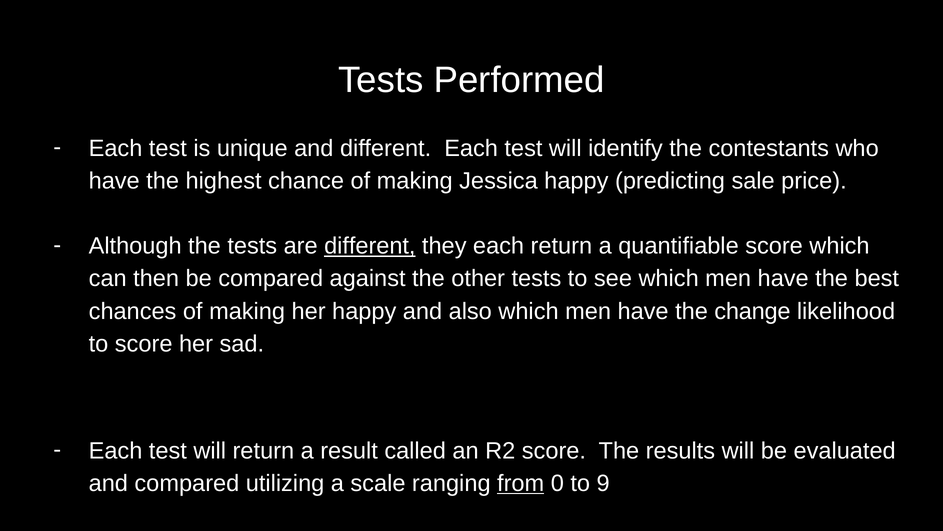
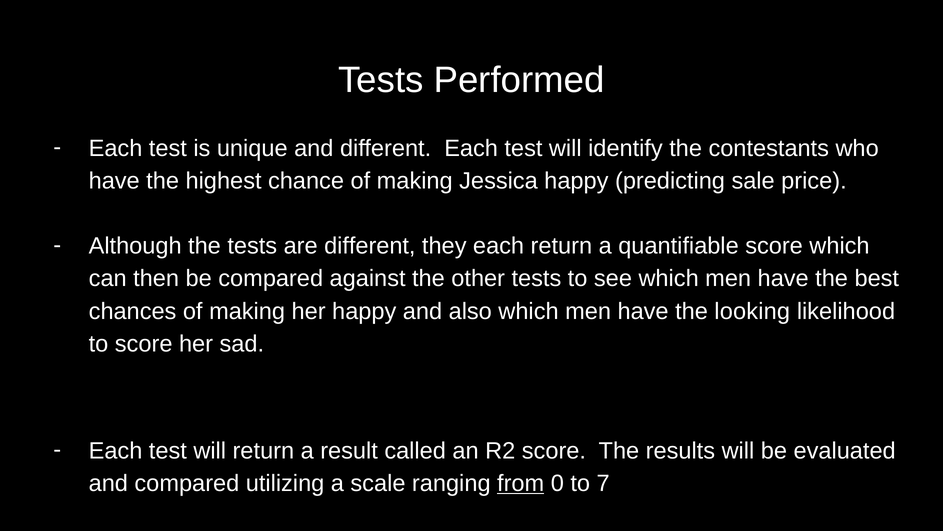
different at (370, 246) underline: present -> none
change: change -> looking
9: 9 -> 7
